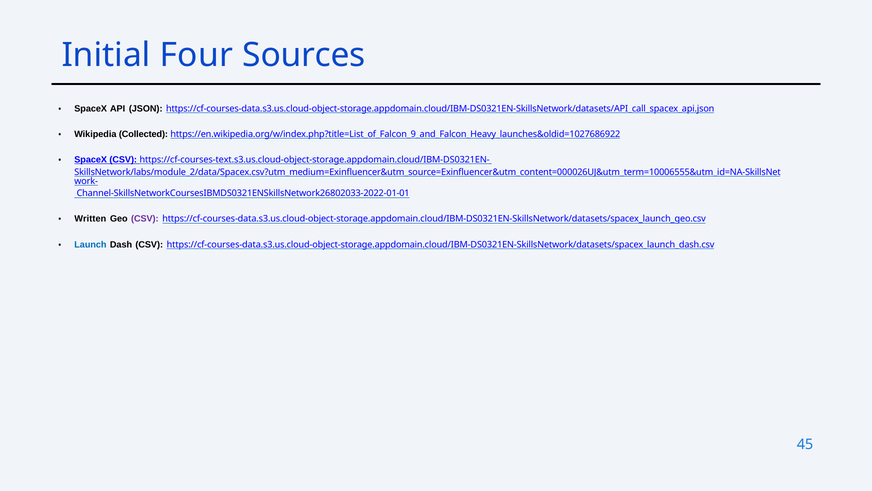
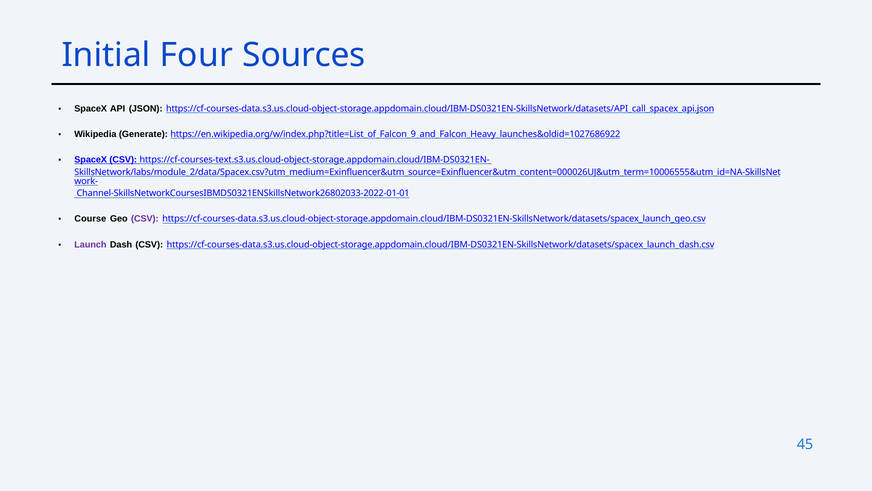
Collected: Collected -> Generate
Written: Written -> Course
Launch colour: blue -> purple
